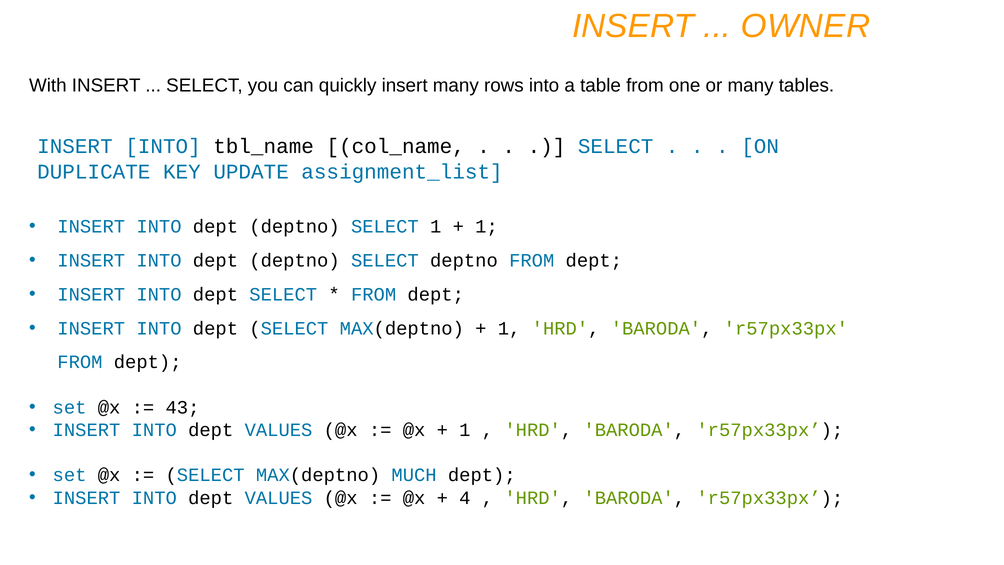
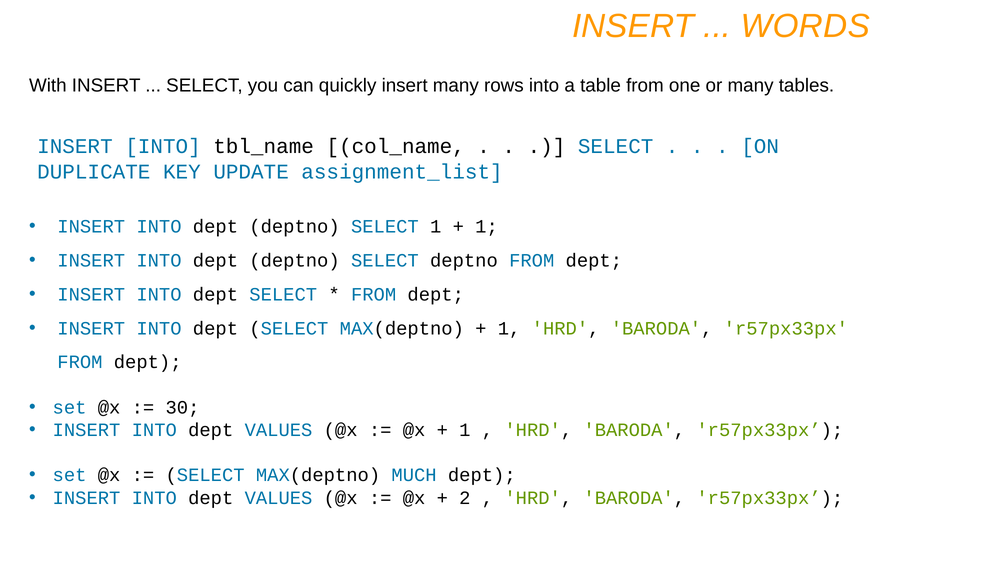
OWNER: OWNER -> WORDS
43: 43 -> 30
4: 4 -> 2
